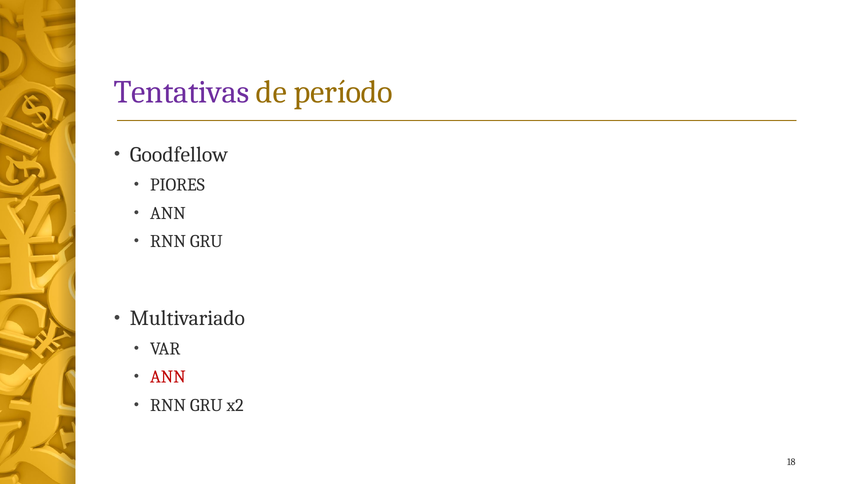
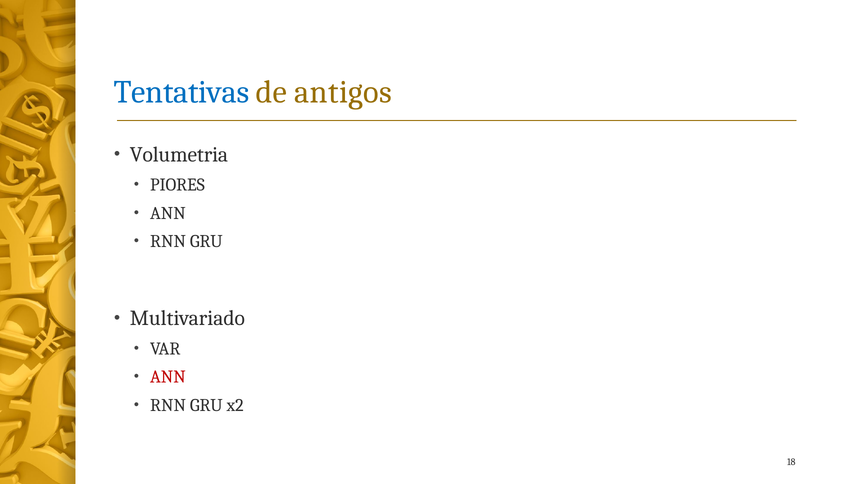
Tentativas colour: purple -> blue
período: período -> antigos
Goodfellow: Goodfellow -> Volumetria
